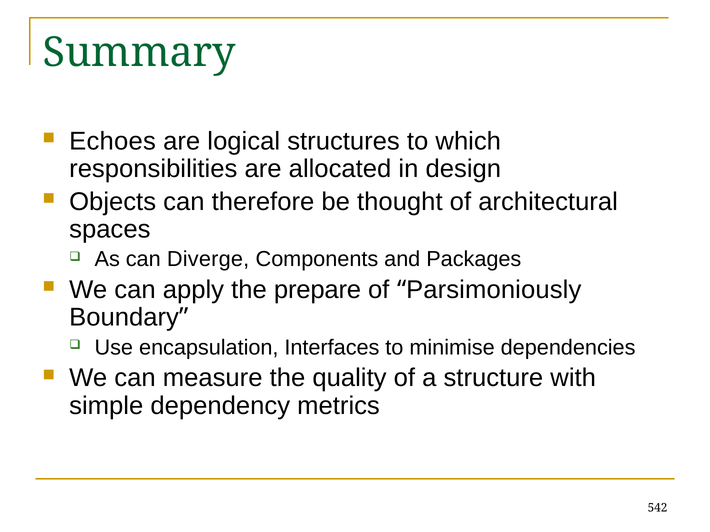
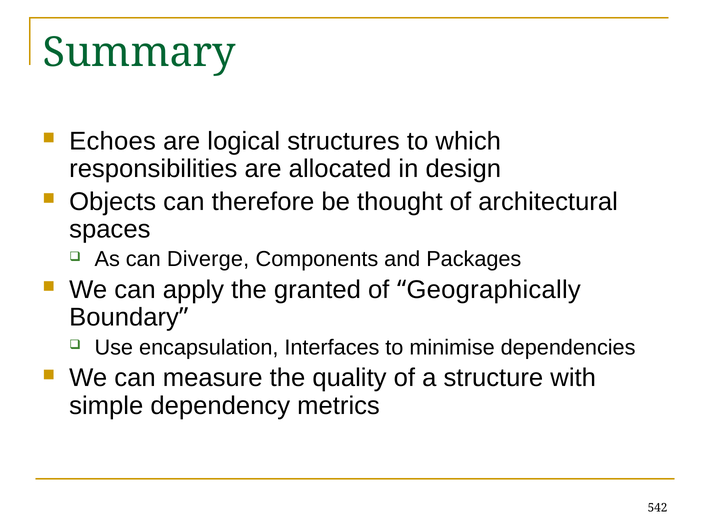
prepare: prepare -> granted
Parsimoniously: Parsimoniously -> Geographically
